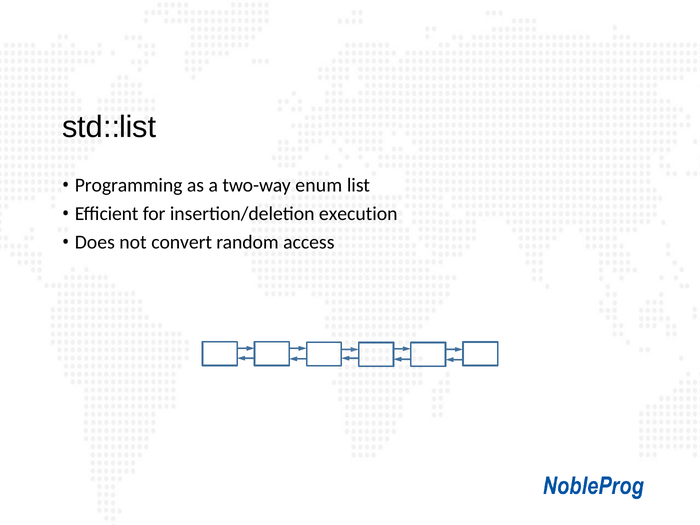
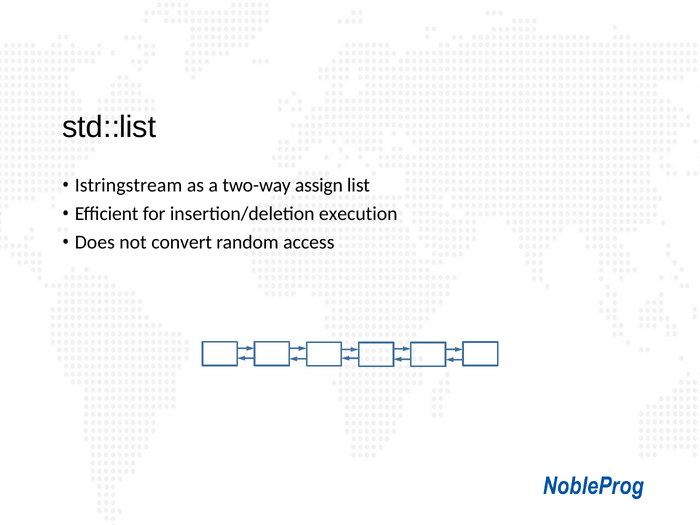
Programming: Programming -> Istringstream
enum: enum -> assign
